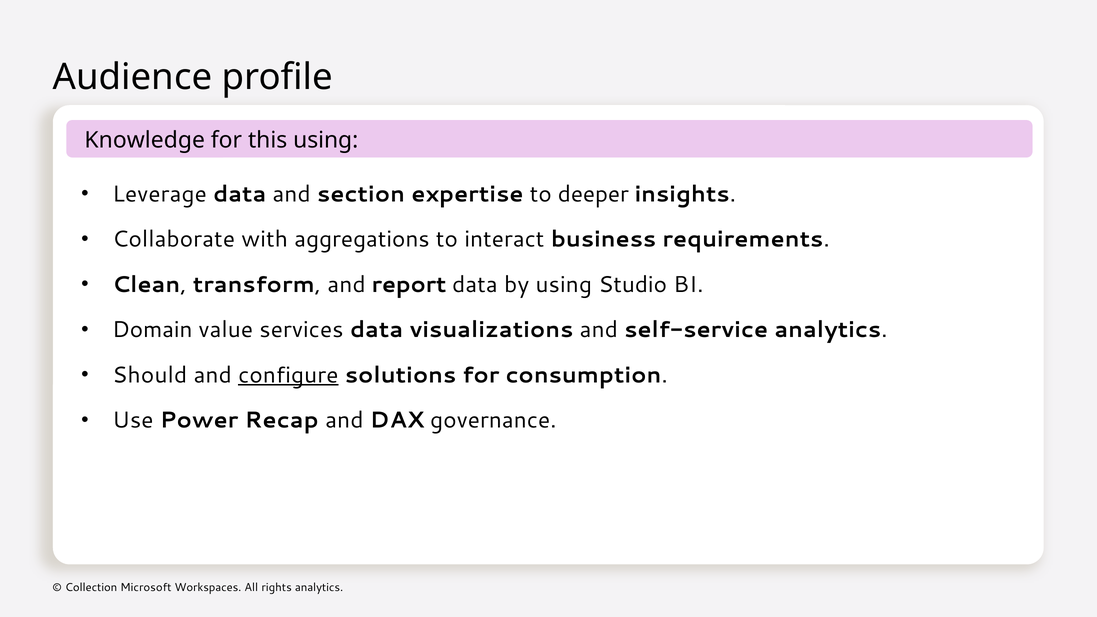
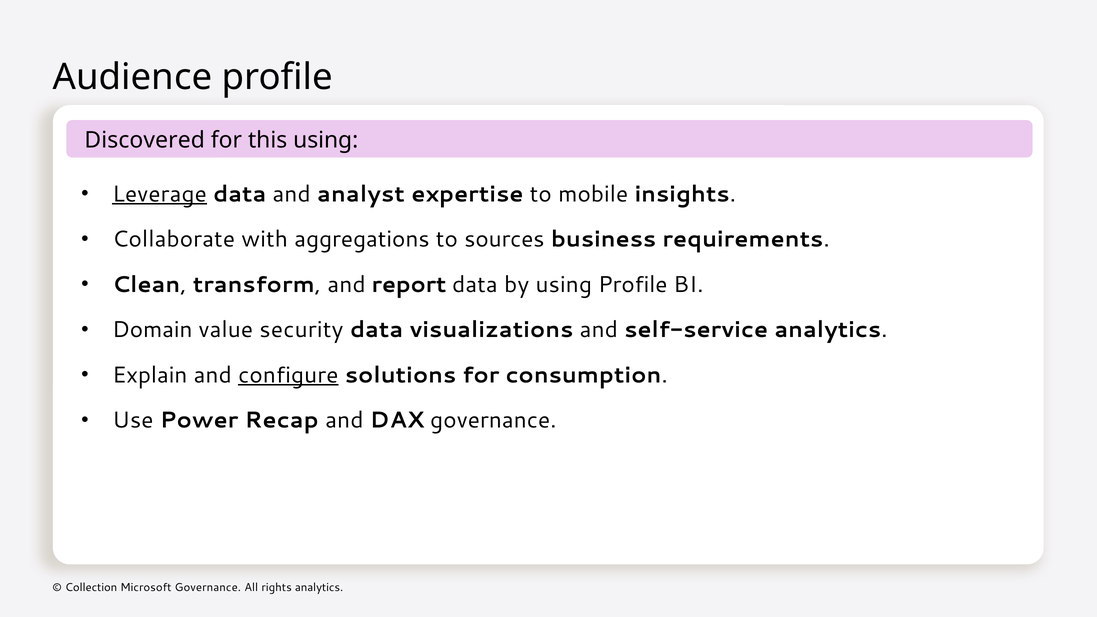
Knowledge: Knowledge -> Discovered
Leverage underline: none -> present
section: section -> analyst
deeper: deeper -> mobile
interact: interact -> sources
using Studio: Studio -> Profile
services: services -> security
Should: Should -> Explain
Microsoft Workspaces: Workspaces -> Governance
